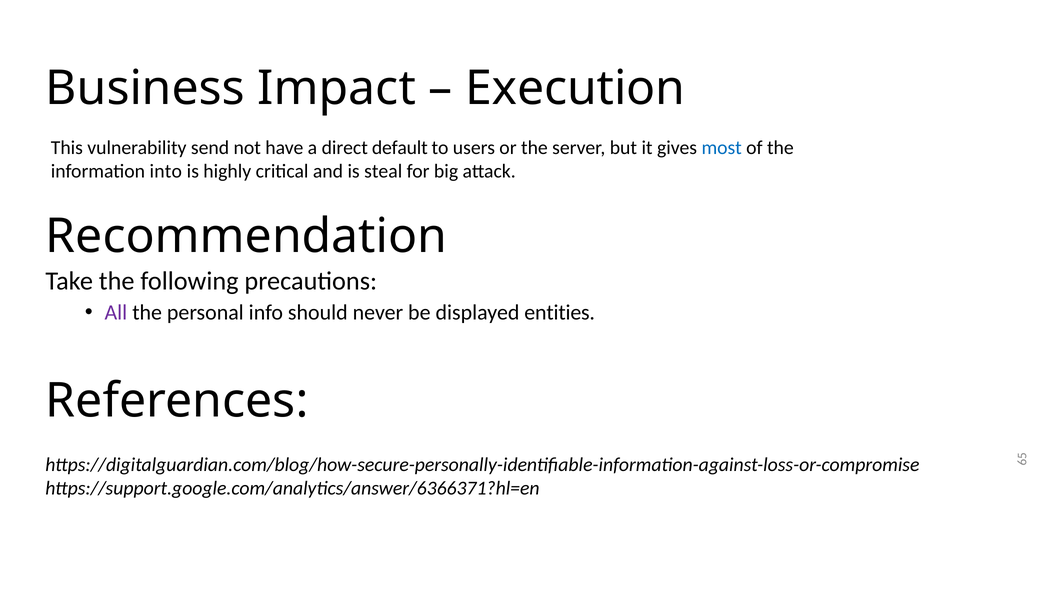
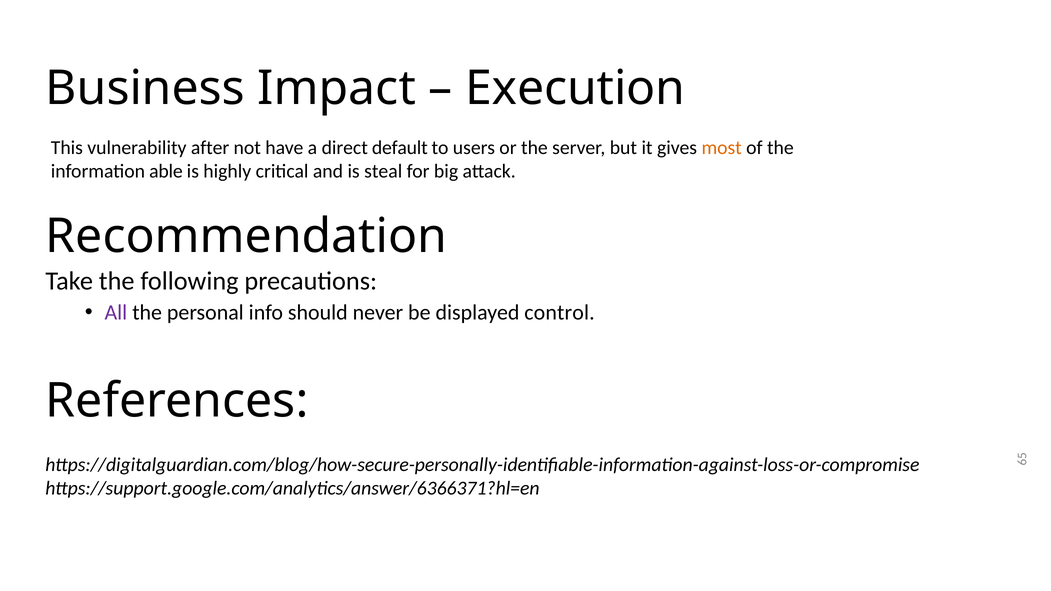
send: send -> after
most colour: blue -> orange
into: into -> able
entities: entities -> control
